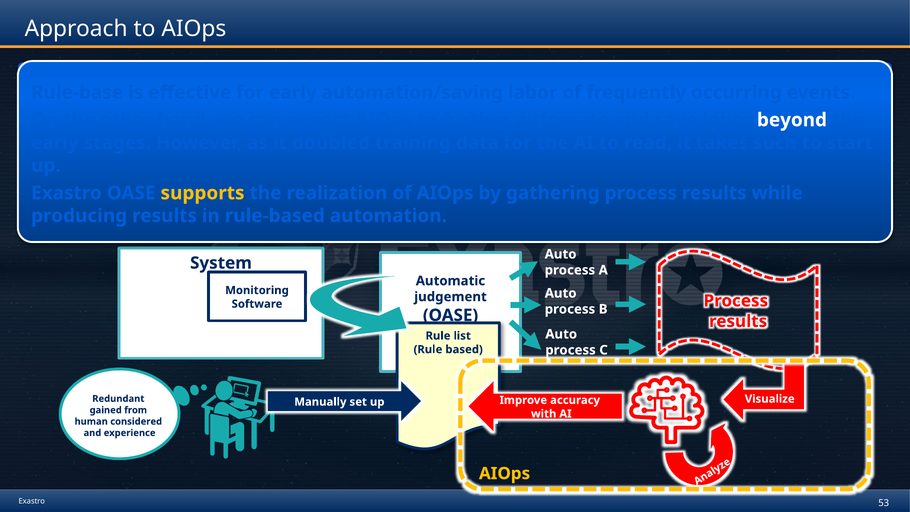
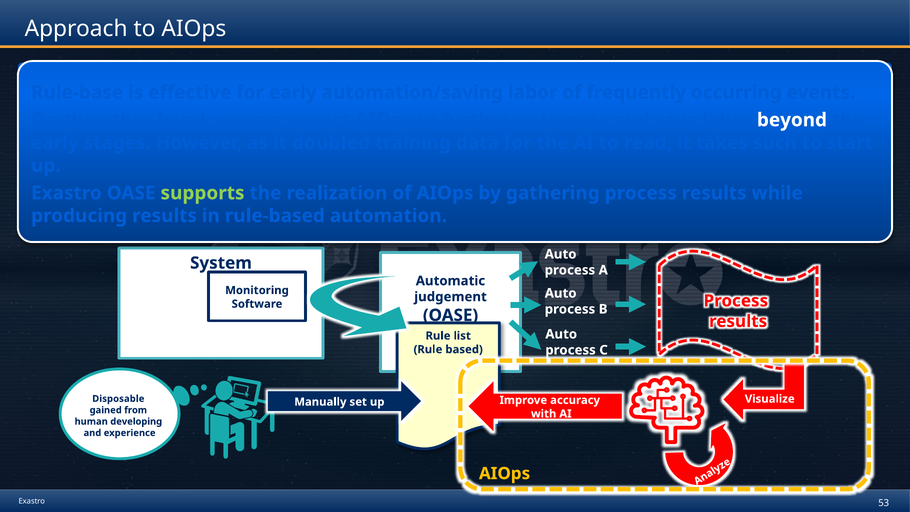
supports colour: yellow -> light green
Redundant: Redundant -> Disposable
considered: considered -> developing
